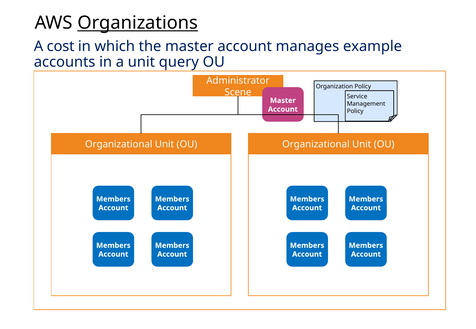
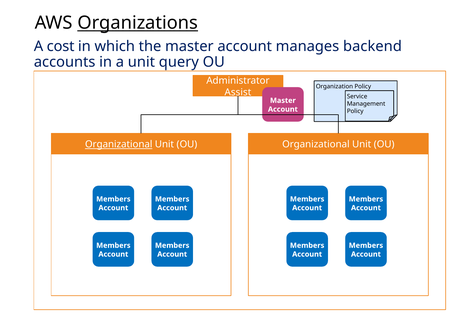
example: example -> backend
Scene: Scene -> Assist
Organizational at (119, 145) underline: none -> present
